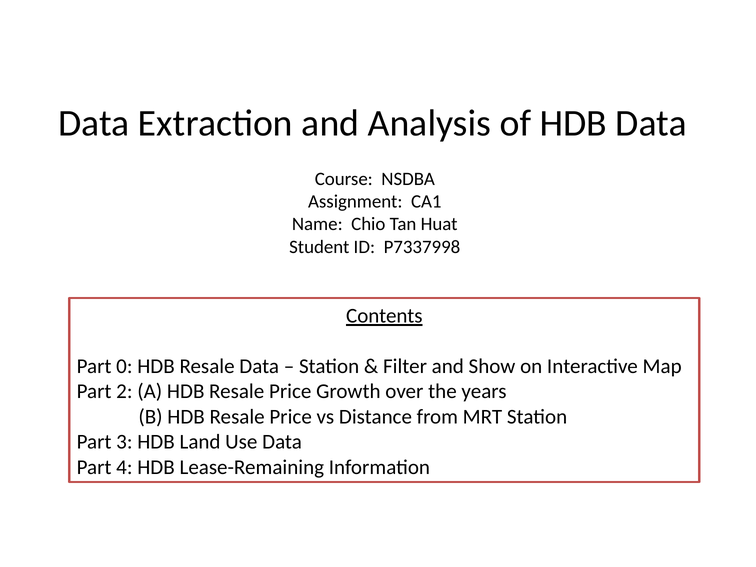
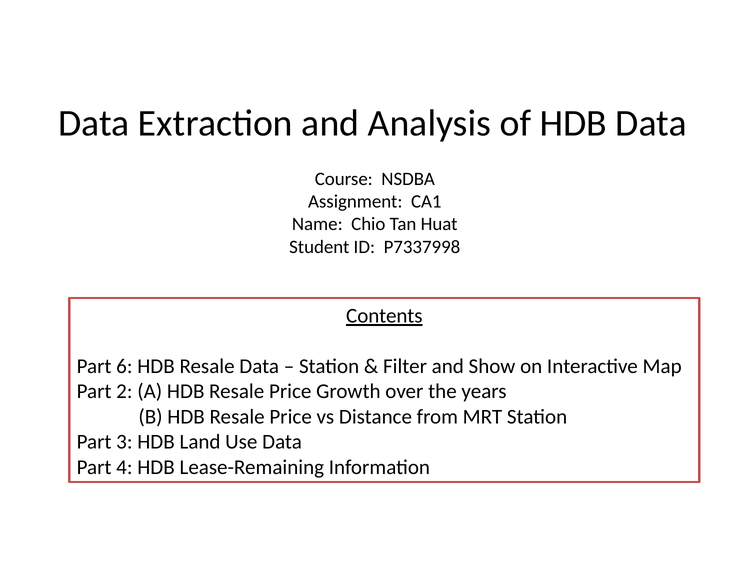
0: 0 -> 6
